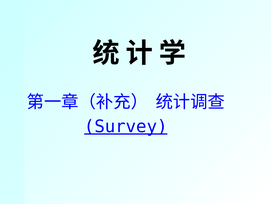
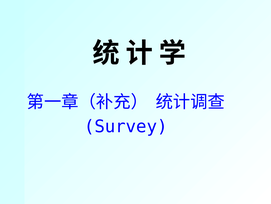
Survey underline: present -> none
